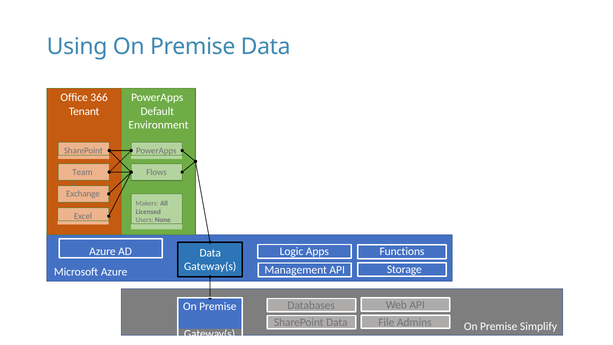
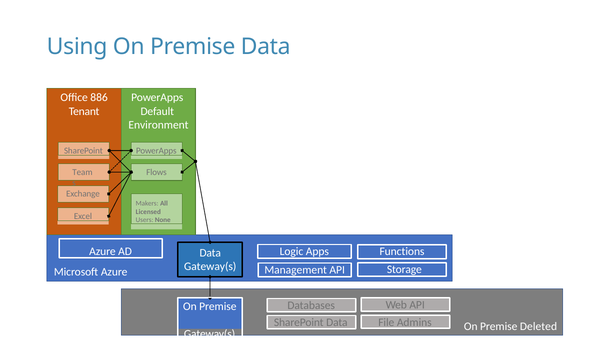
366: 366 -> 886
Simplify: Simplify -> Deleted
